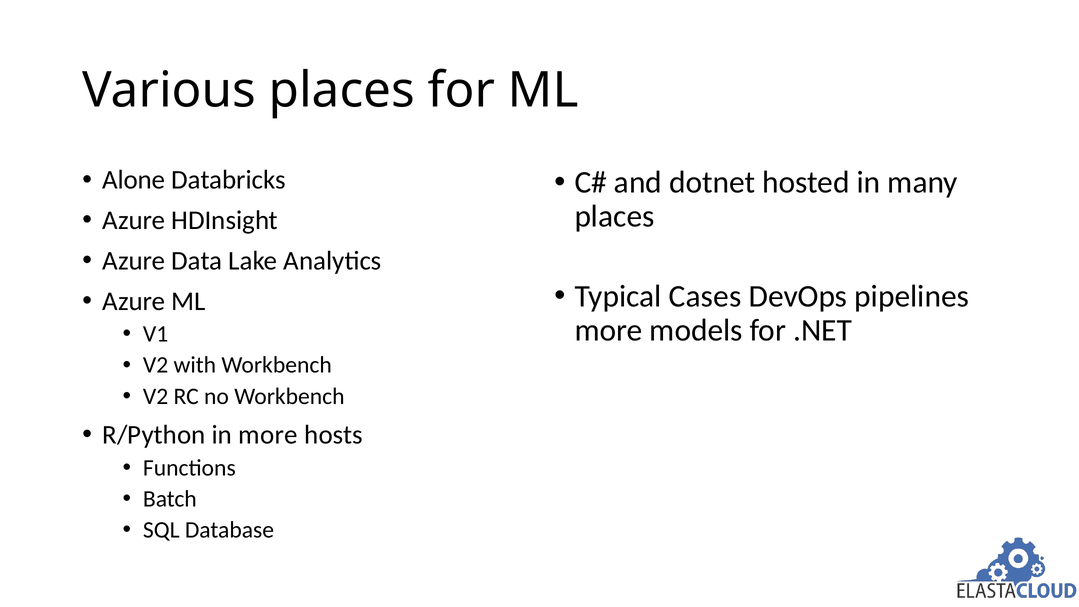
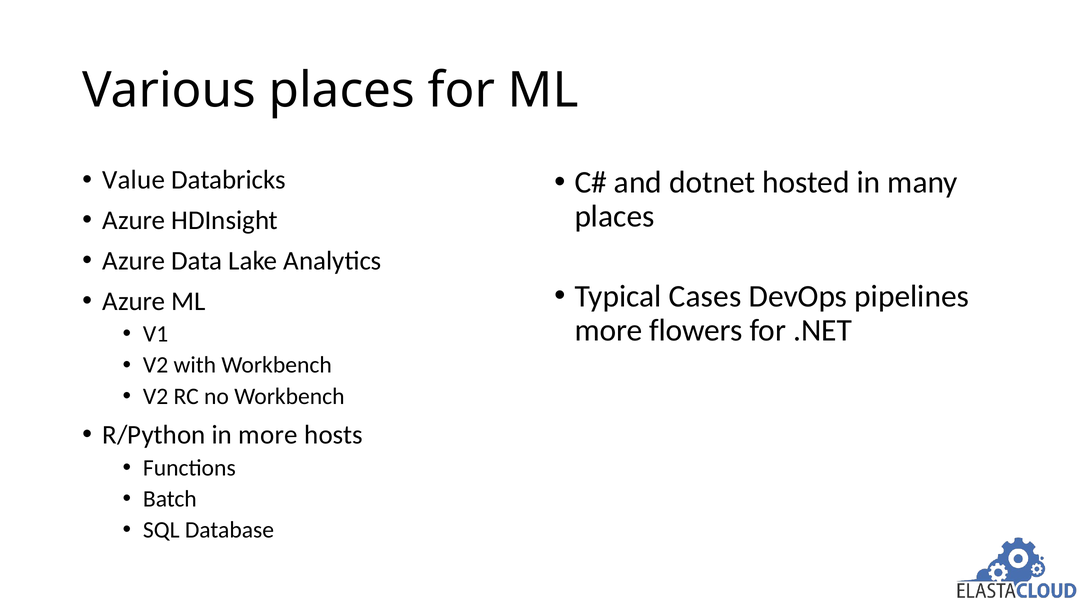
Alone: Alone -> Value
models: models -> flowers
